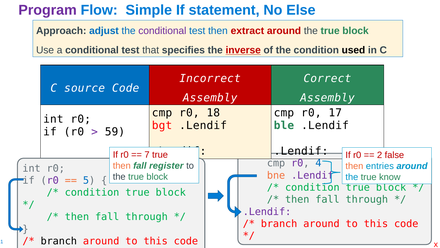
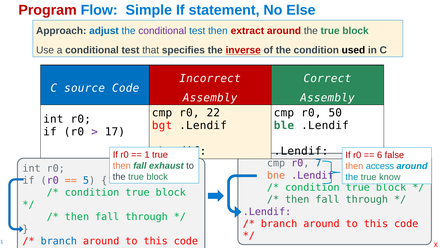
Program colour: purple -> red
18: 18 -> 22
17: 17 -> 50
59: 59 -> 17
7: 7 -> 1
2: 2 -> 6
4: 4 -> 7
register: register -> exhaust
entries: entries -> access
branch at (59, 241) colour: black -> blue
